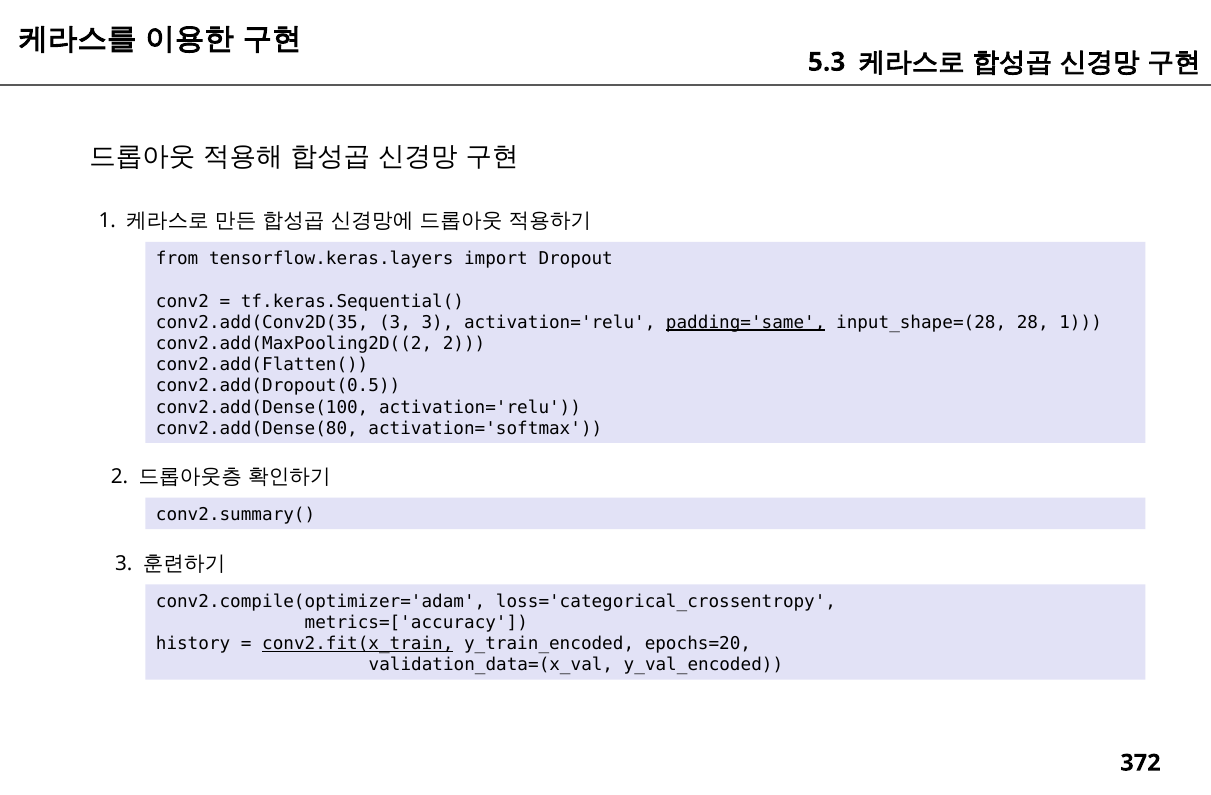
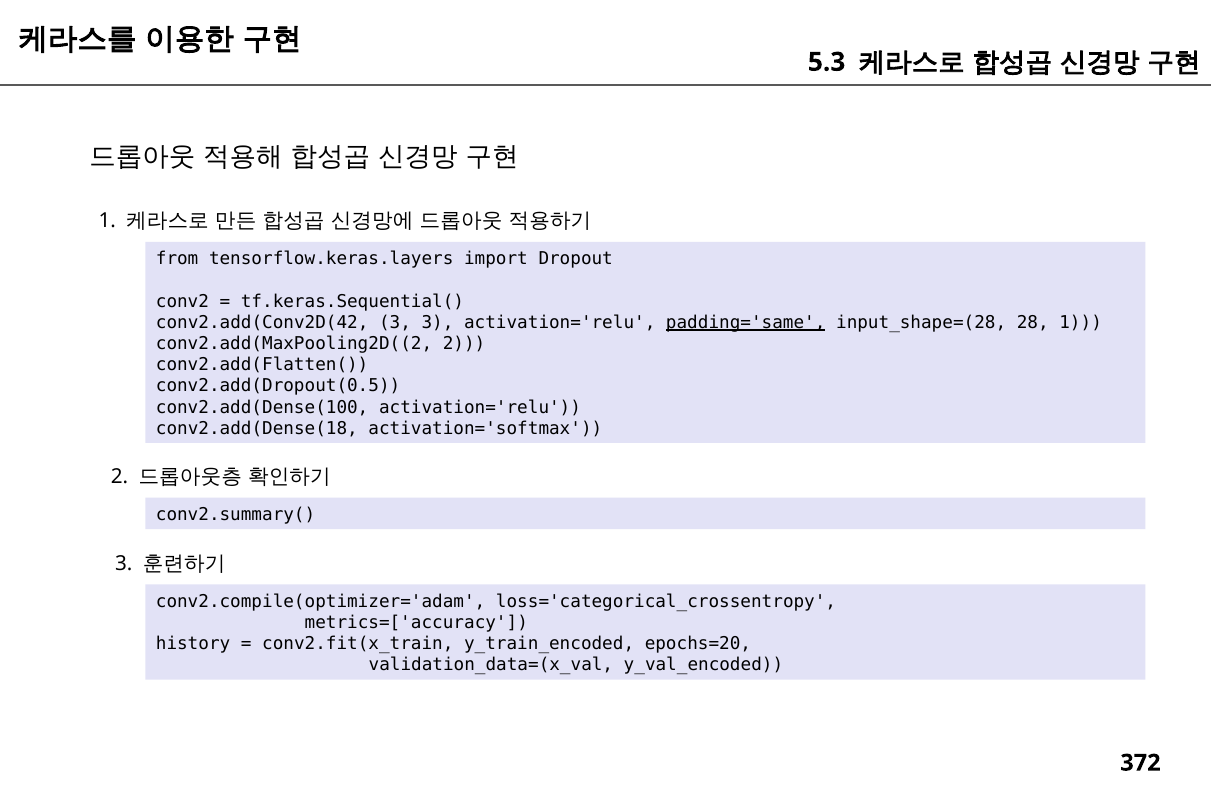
conv2.add(Conv2D(35: conv2.add(Conv2D(35 -> conv2.add(Conv2D(42
conv2.add(Dense(80: conv2.add(Dense(80 -> conv2.add(Dense(18
conv2.fit(x_train underline: present -> none
